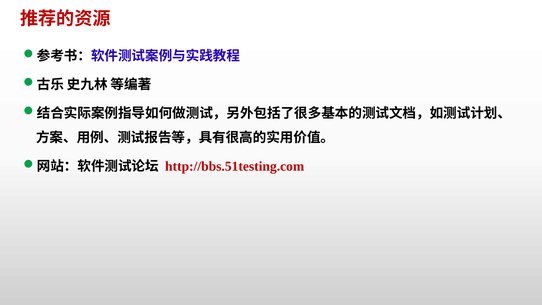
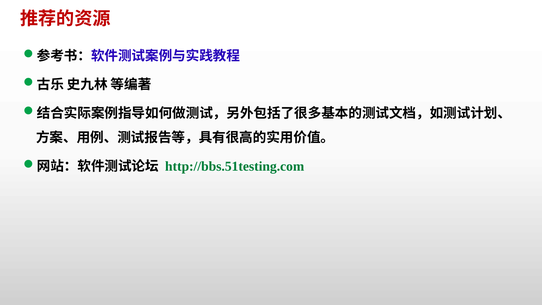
http://bbs.51testing.com colour: red -> green
